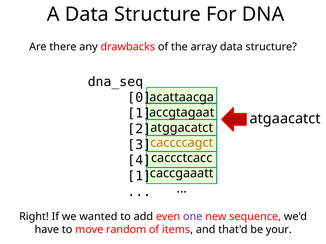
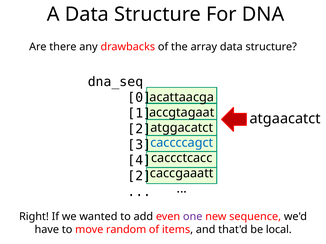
caccccagct colour: orange -> blue
1 at (139, 177): 1 -> 2
your: your -> local
